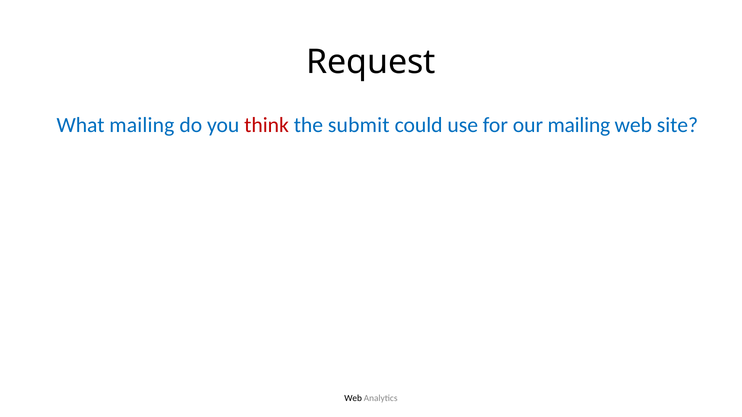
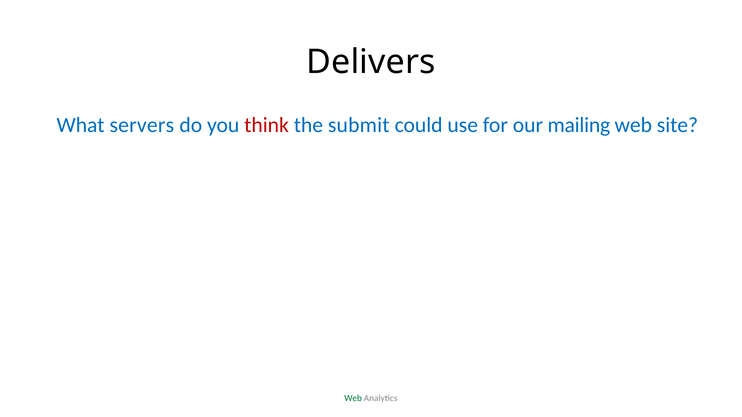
Request: Request -> Delivers
What mailing: mailing -> servers
Web at (353, 399) colour: black -> green
